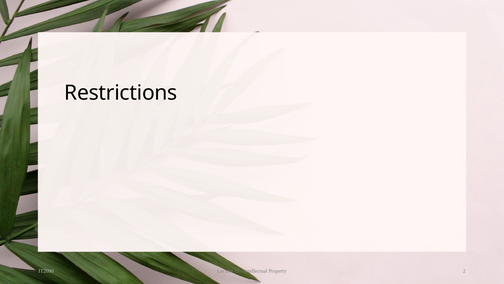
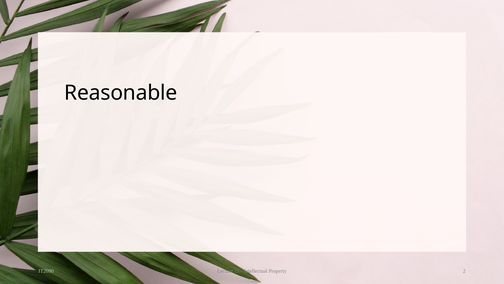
Restrictions: Restrictions -> Reasonable
